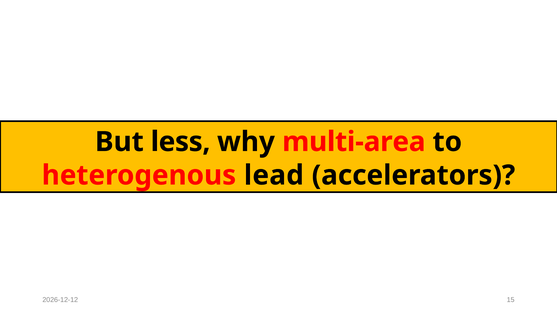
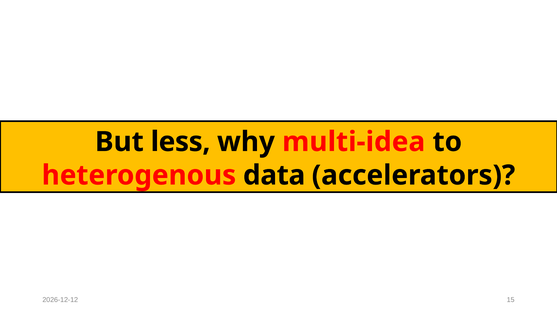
multi-area: multi-area -> multi-idea
lead: lead -> data
